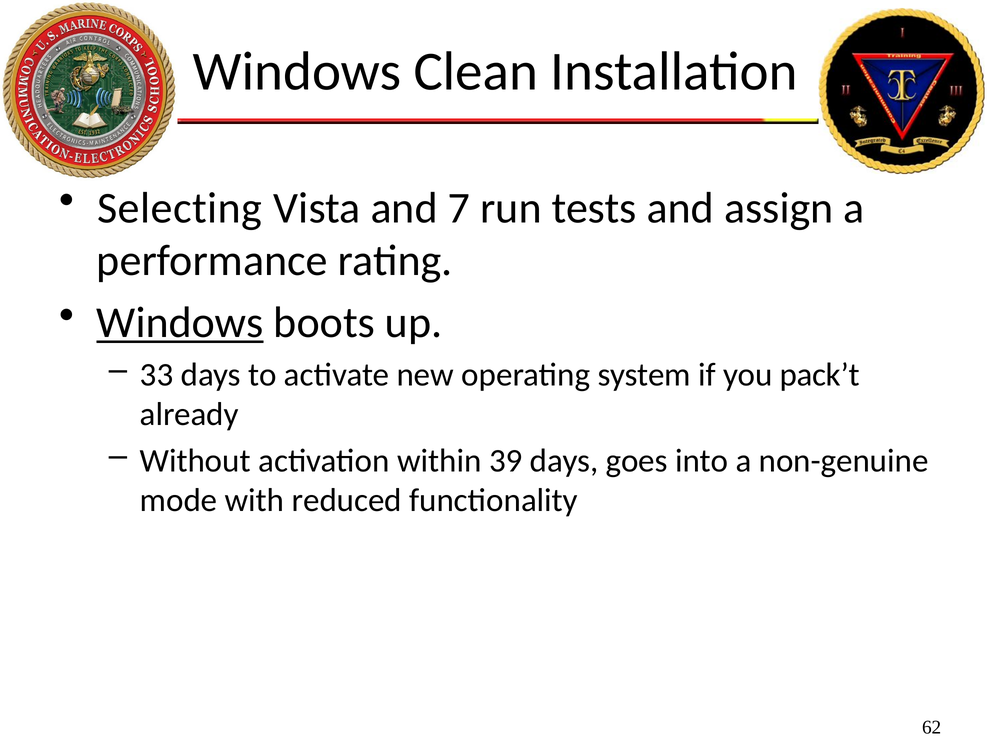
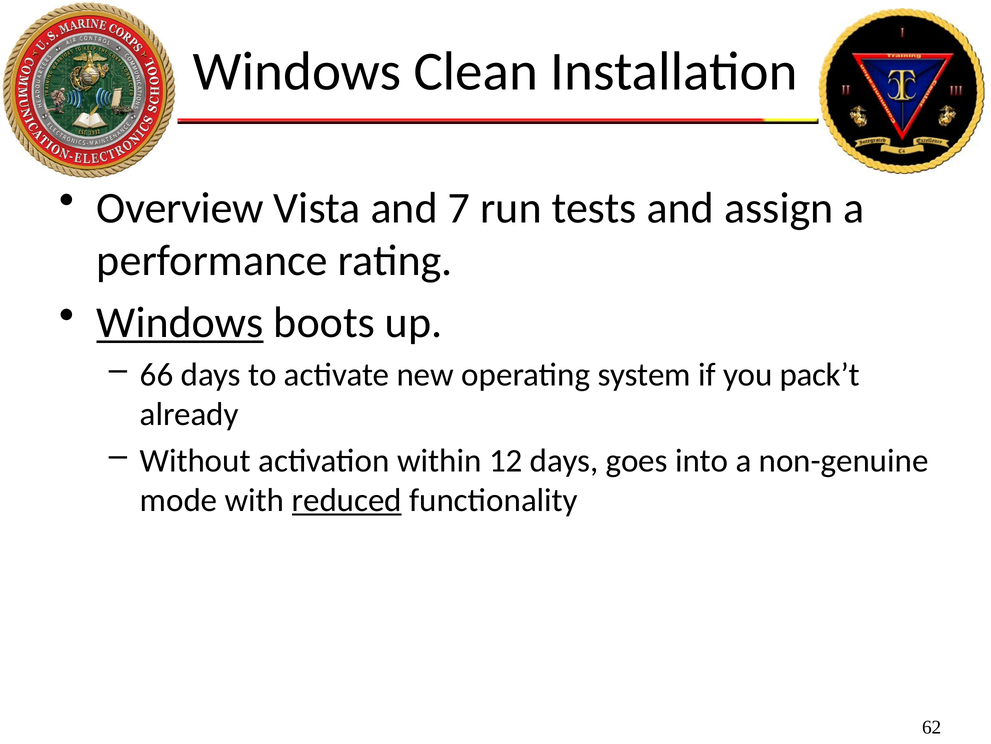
Selecting: Selecting -> Overview
33: 33 -> 66
39: 39 -> 12
reduced underline: none -> present
